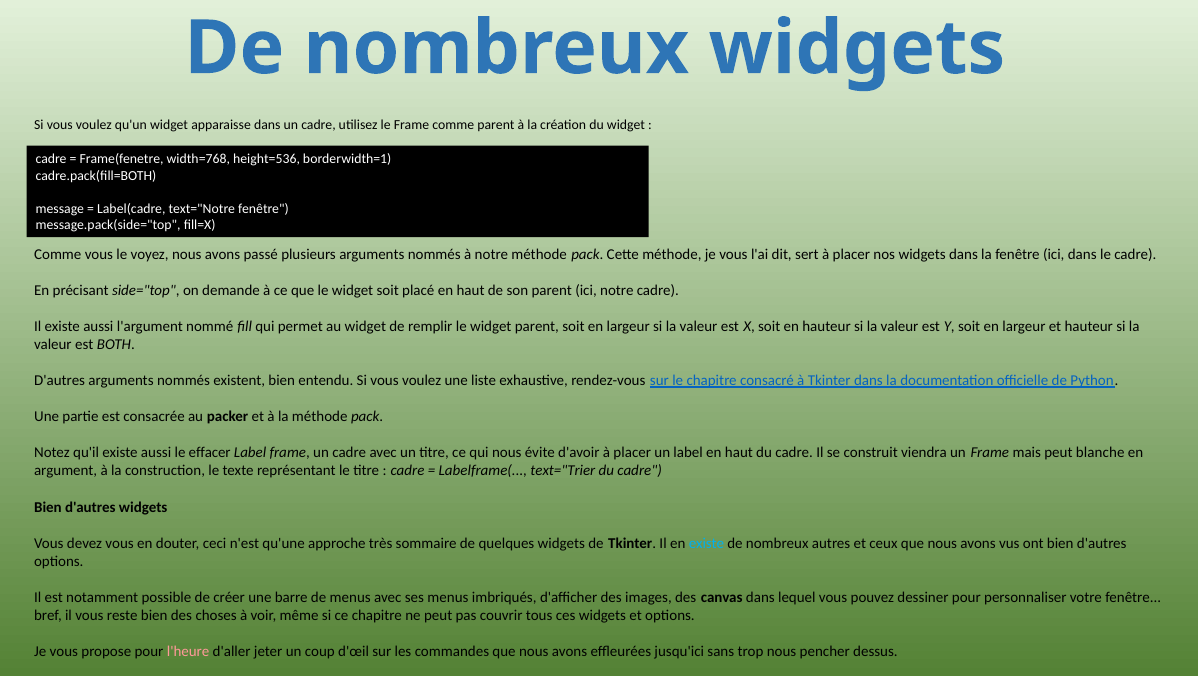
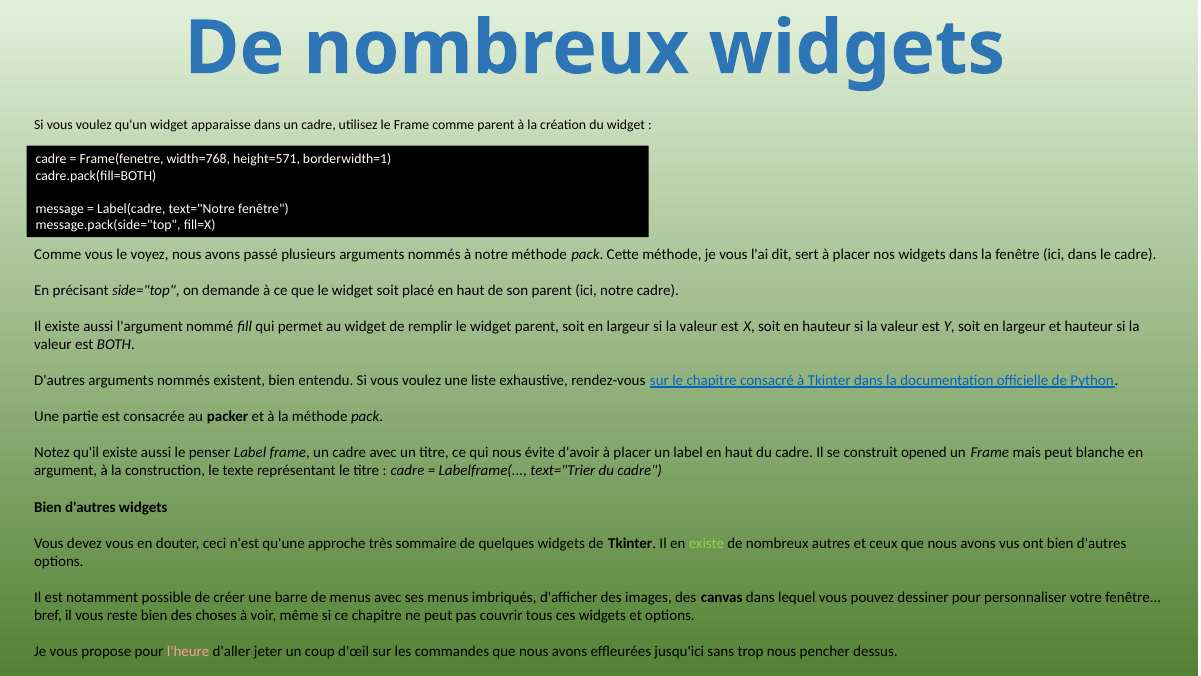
height=536: height=536 -> height=571
effacer: effacer -> penser
viendra: viendra -> opened
existe at (706, 543) colour: light blue -> light green
